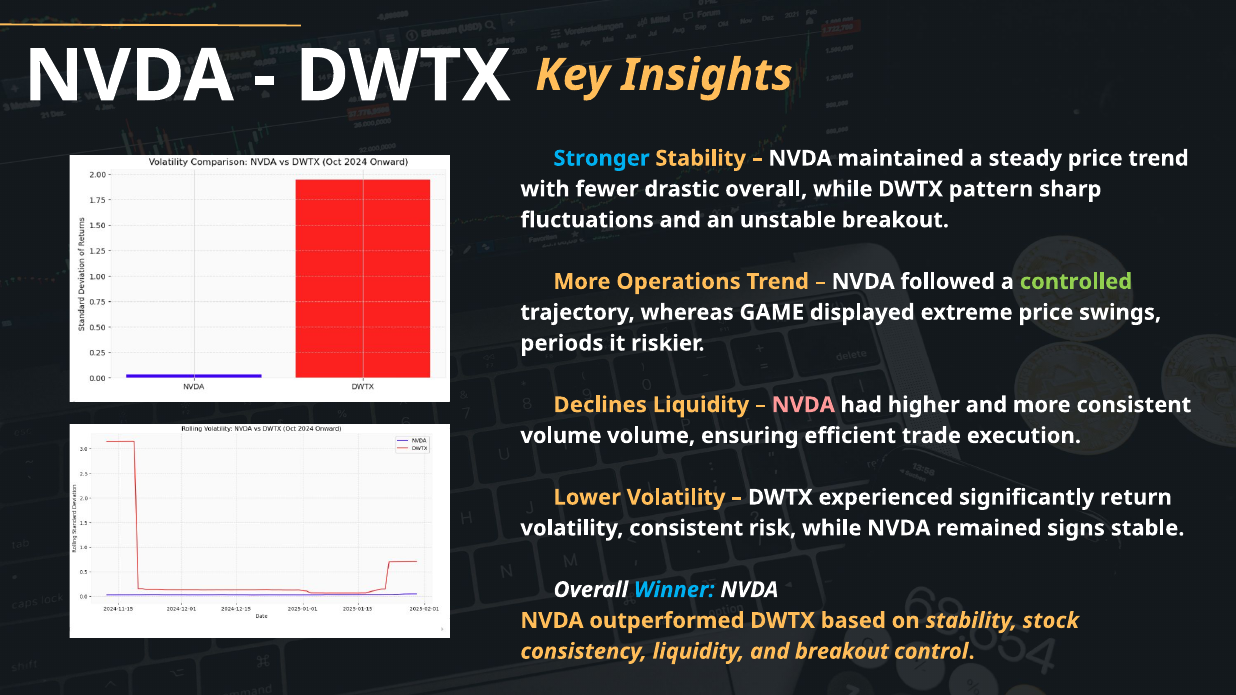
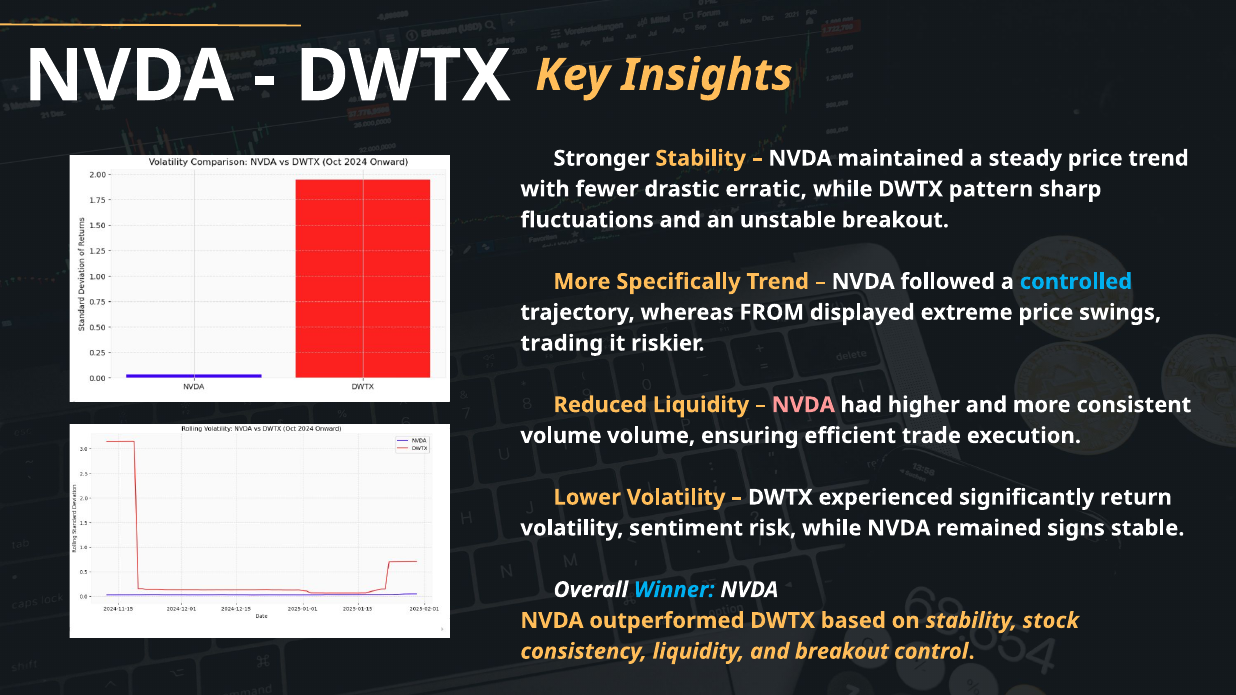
Stronger colour: light blue -> white
drastic overall: overall -> erratic
Operations: Operations -> Specifically
controlled colour: light green -> light blue
GAME: GAME -> FROM
periods: periods -> trading
Declines: Declines -> Reduced
volatility consistent: consistent -> sentiment
